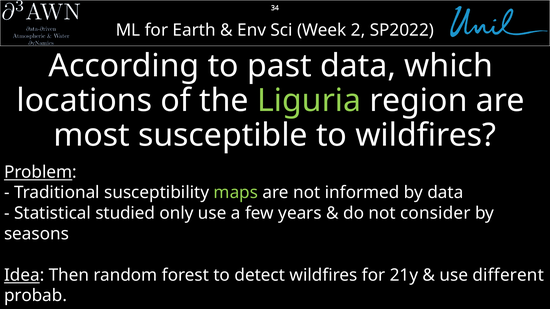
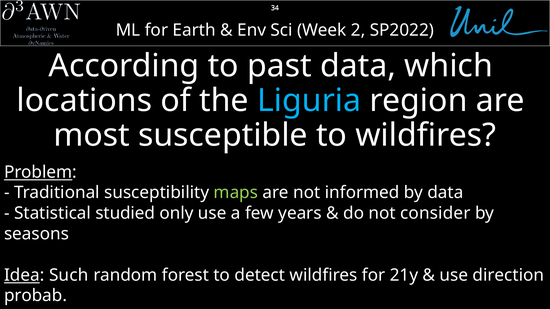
Liguria colour: light green -> light blue
Then: Then -> Such
different: different -> direction
